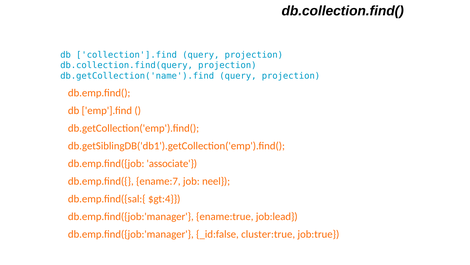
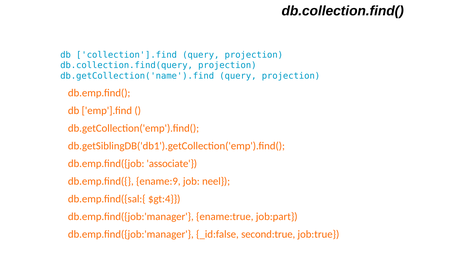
ename:7: ename:7 -> ename:9
job:lead: job:lead -> job:part
cluster:true: cluster:true -> second:true
